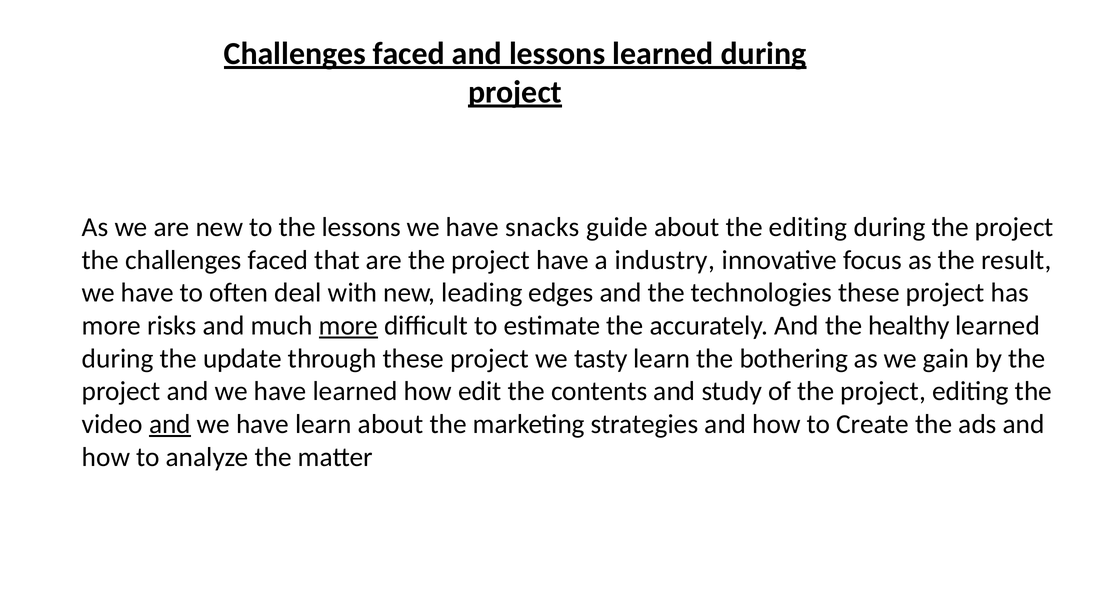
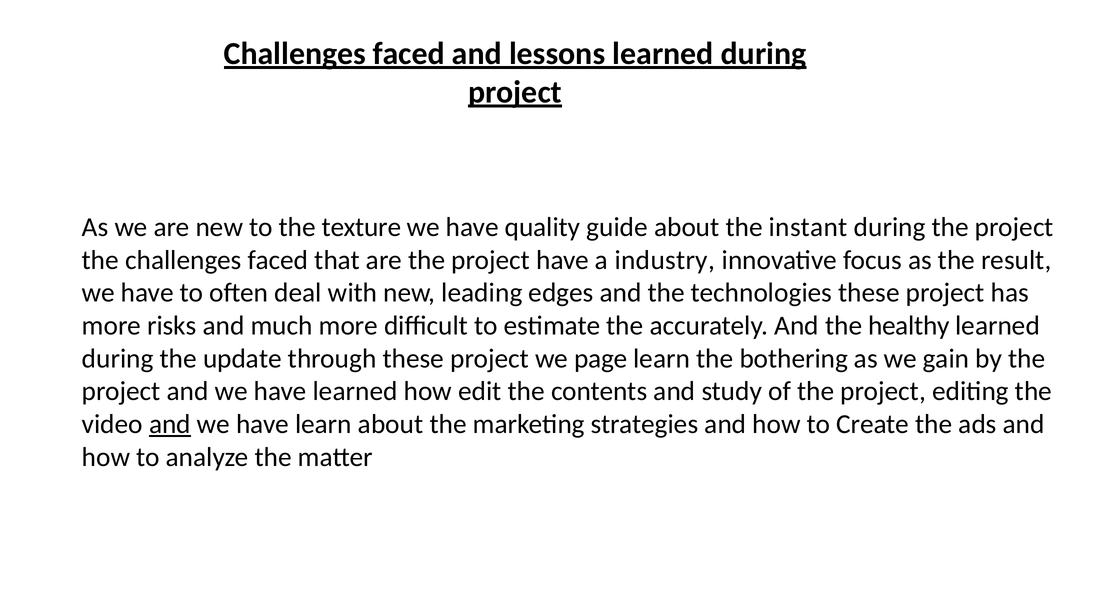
the lessons: lessons -> texture
snacks: snacks -> quality
the editing: editing -> instant
more at (348, 325) underline: present -> none
tasty: tasty -> page
